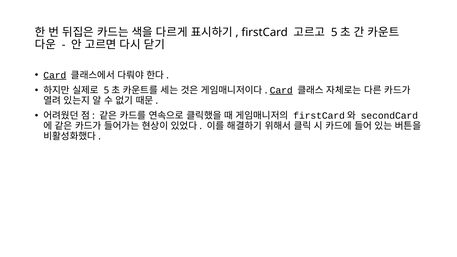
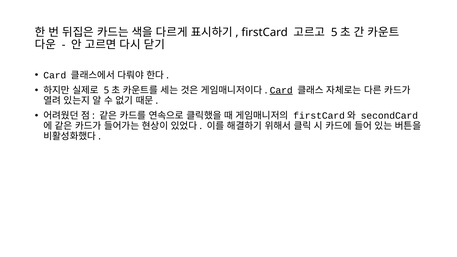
Card at (55, 75) underline: present -> none
